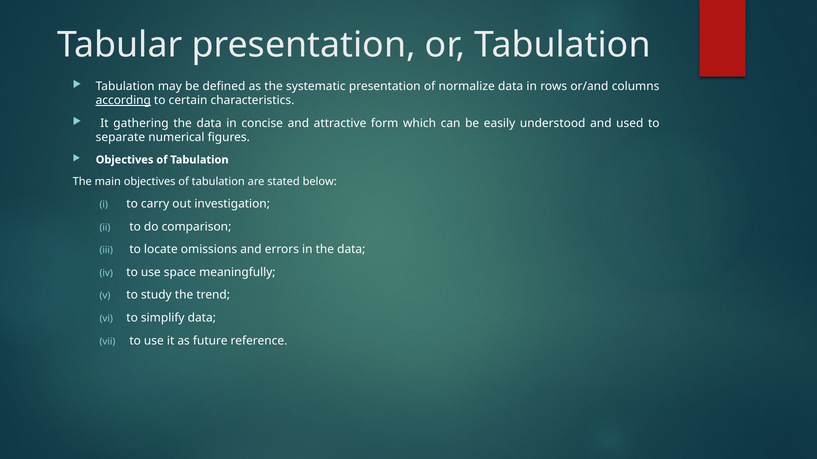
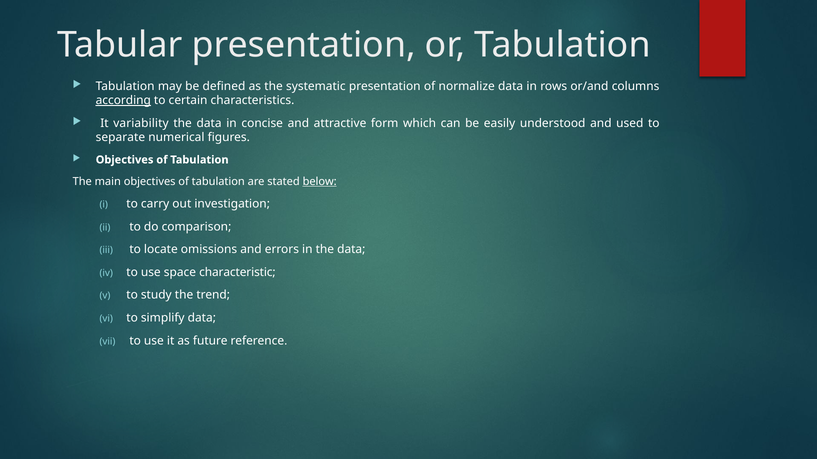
gathering: gathering -> variability
below underline: none -> present
meaningfully: meaningfully -> characteristic
